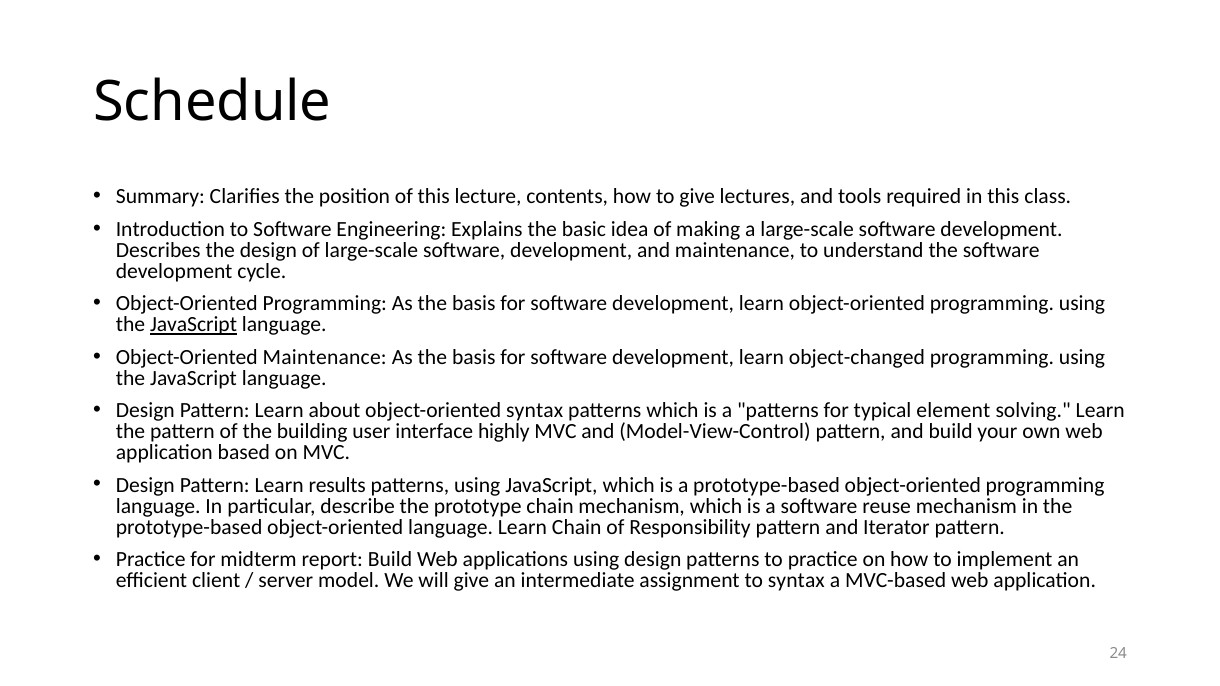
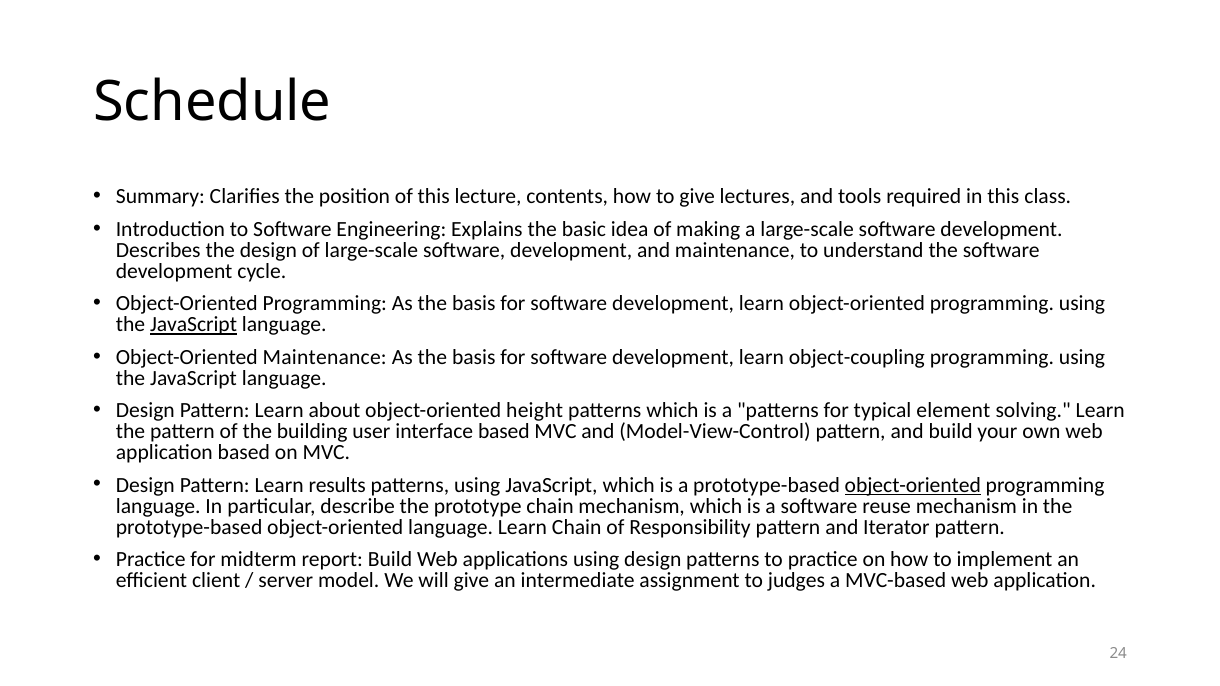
object-changed: object-changed -> object-coupling
object-oriented syntax: syntax -> height
interface highly: highly -> based
object-oriented at (913, 485) underline: none -> present
to syntax: syntax -> judges
